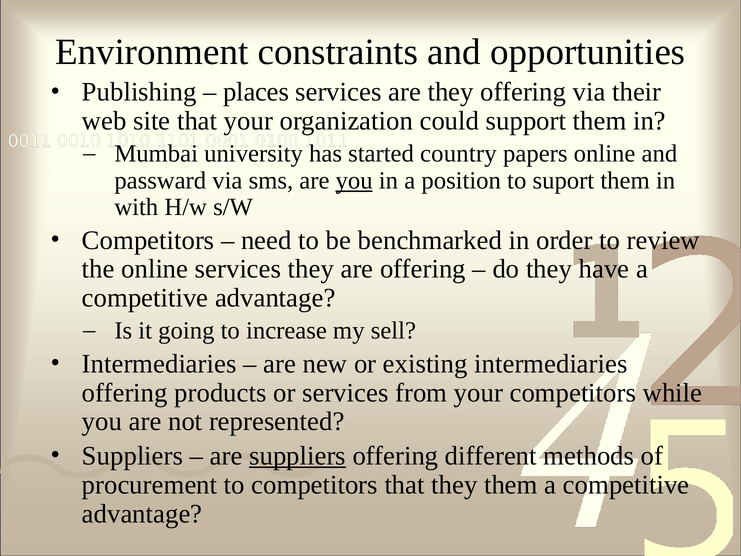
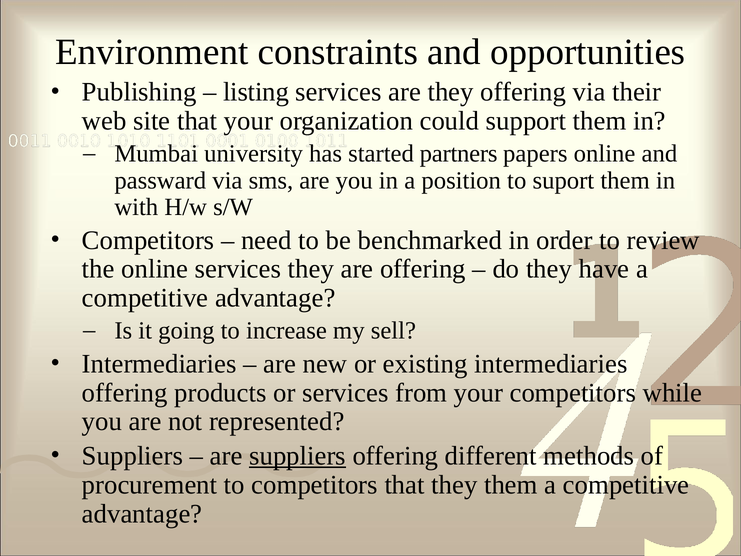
places: places -> listing
country: country -> partners
you at (354, 180) underline: present -> none
